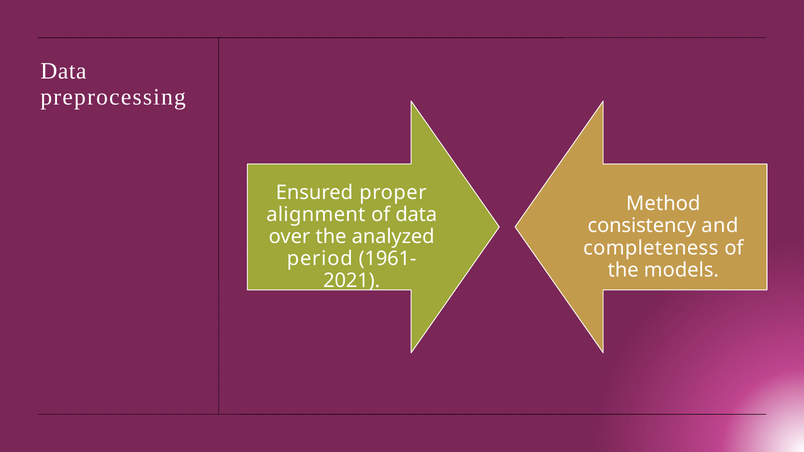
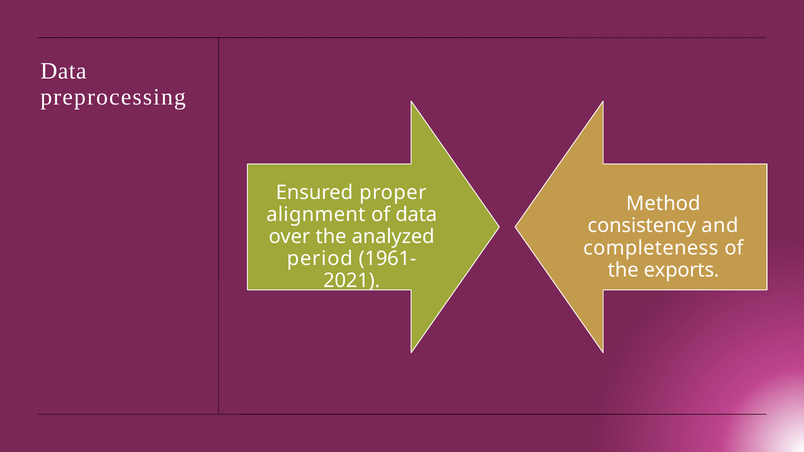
models: models -> exports
